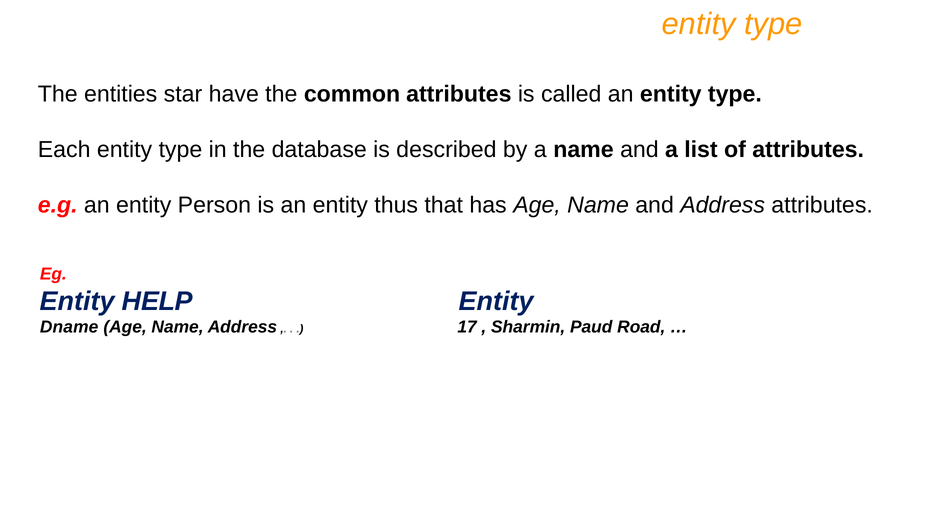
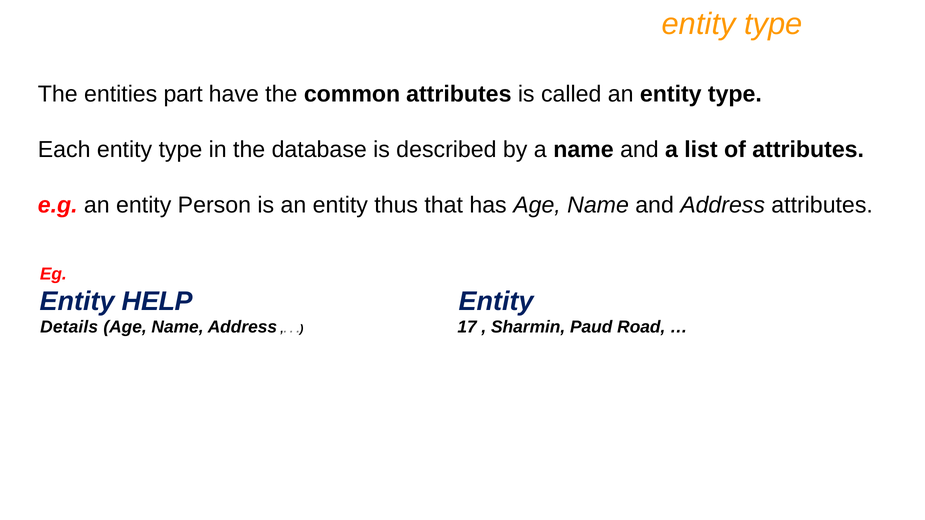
star: star -> part
Dname: Dname -> Details
